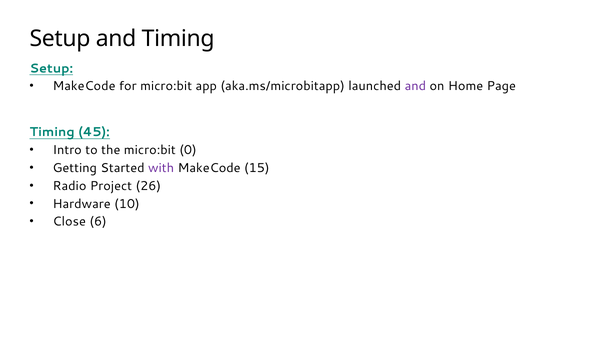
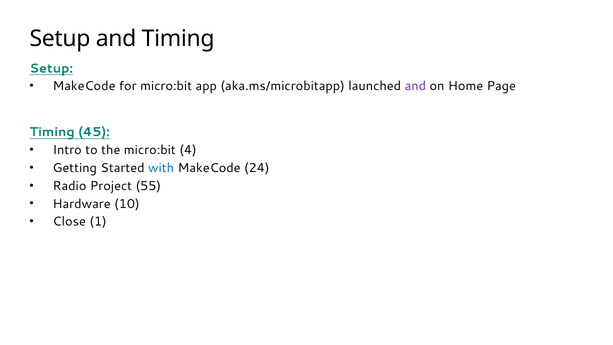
0: 0 -> 4
with colour: purple -> blue
15: 15 -> 24
26: 26 -> 55
6: 6 -> 1
